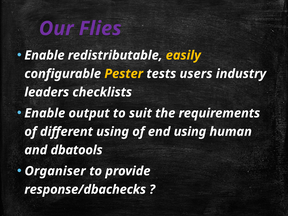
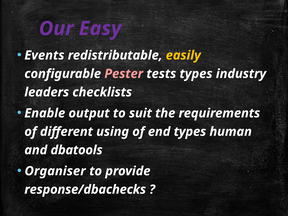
Flies: Flies -> Easy
Enable at (44, 55): Enable -> Events
Pester colour: yellow -> pink
tests users: users -> types
end using: using -> types
